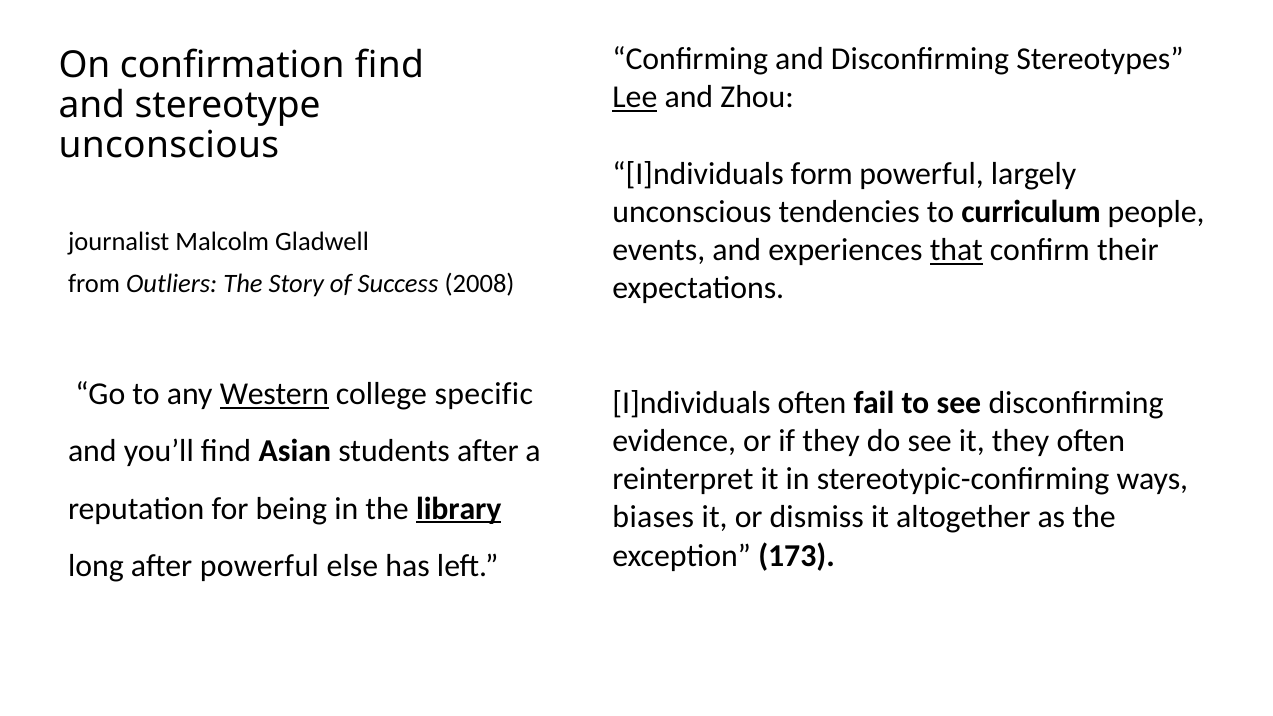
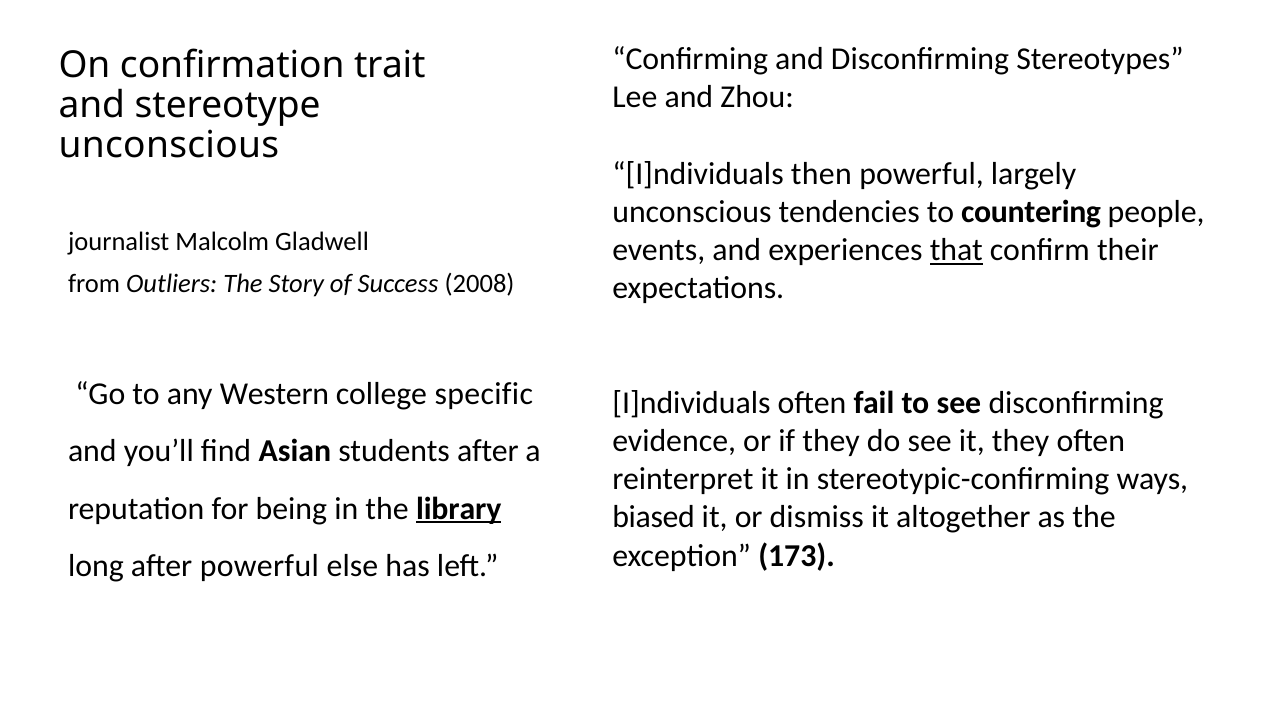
confirmation find: find -> trait
Lee underline: present -> none
form: form -> then
curriculum: curriculum -> countering
Western underline: present -> none
biases: biases -> biased
